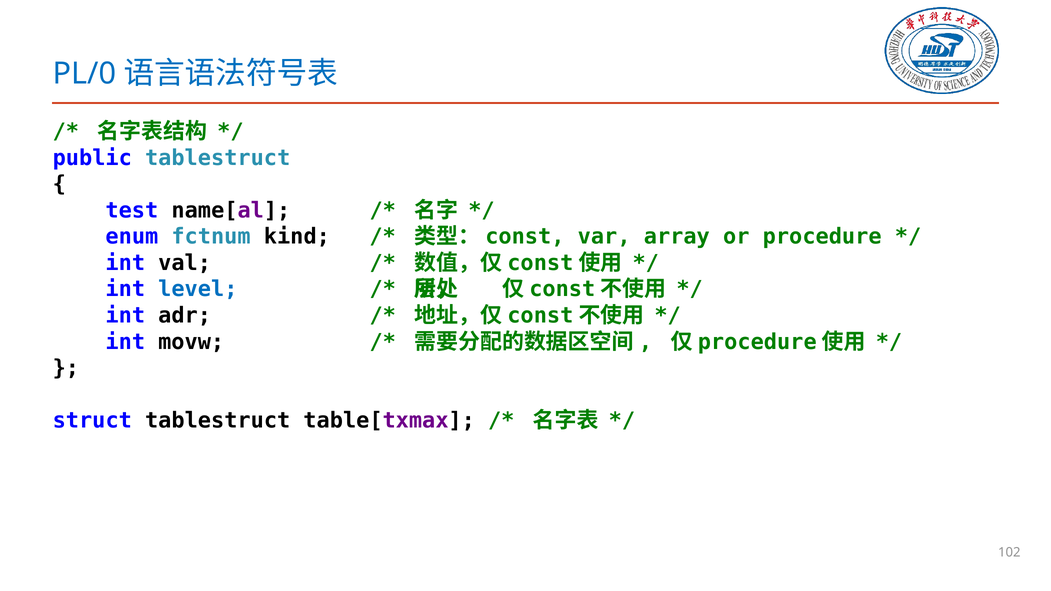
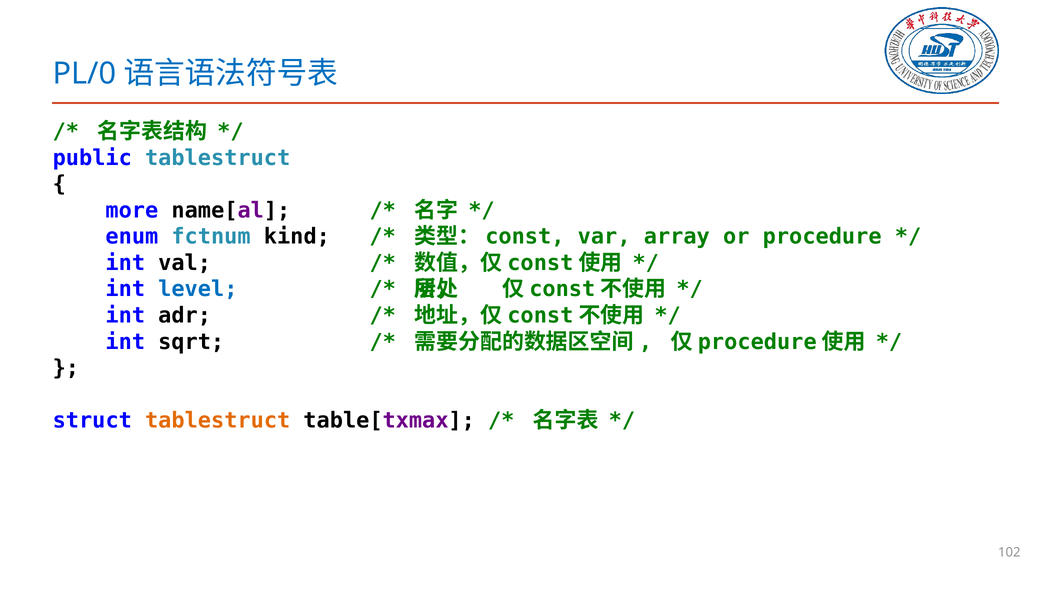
test: test -> more
movw: movw -> sqrt
tablestruct at (218, 421) colour: black -> orange
